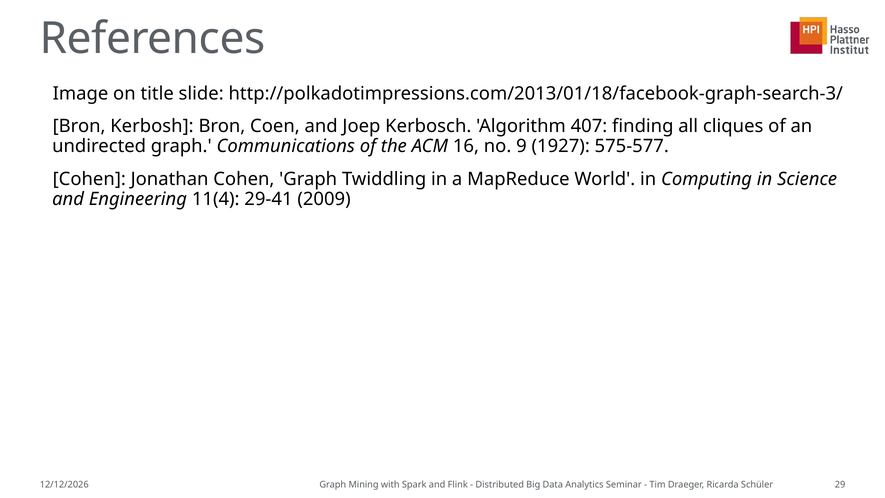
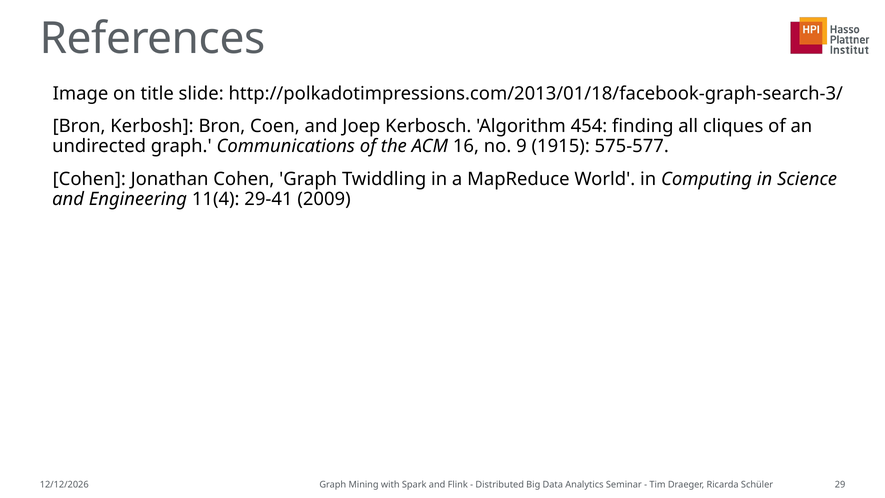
407: 407 -> 454
1927: 1927 -> 1915
